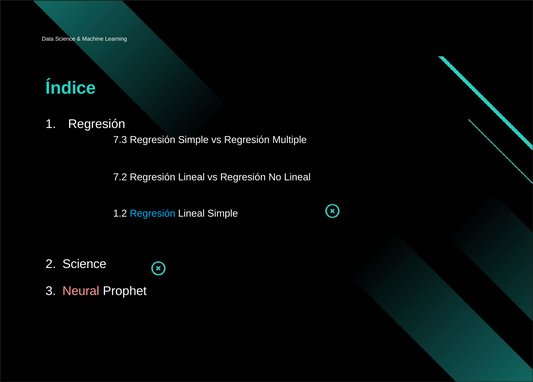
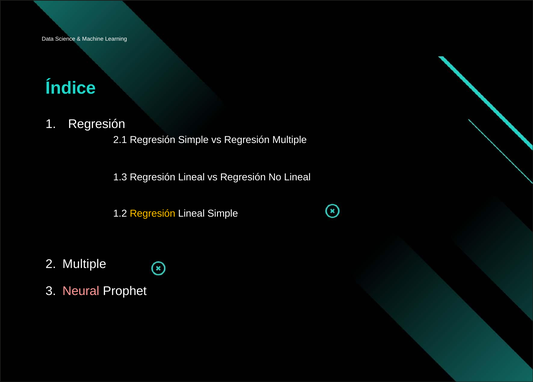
7.3: 7.3 -> 2.1
7.2: 7.2 -> 1.3
Regresión at (153, 214) colour: light blue -> yellow
Science at (84, 264): Science -> Multiple
